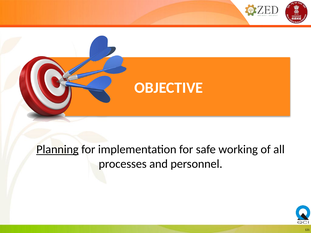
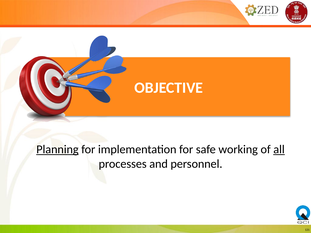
all underline: none -> present
